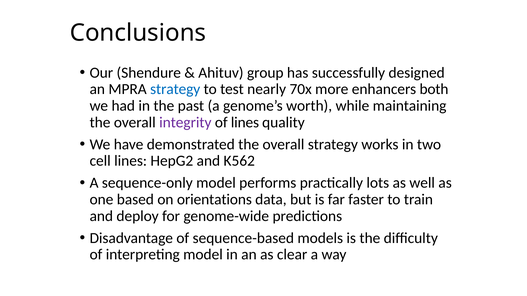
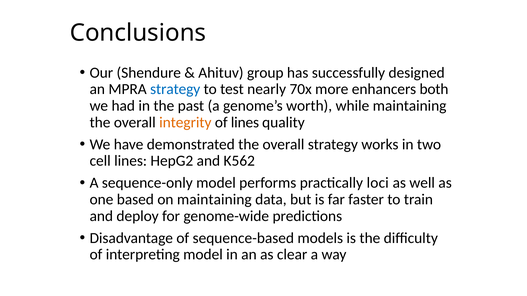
integrity colour: purple -> orange
lots: lots -> loci
on orientations: orientations -> maintaining
